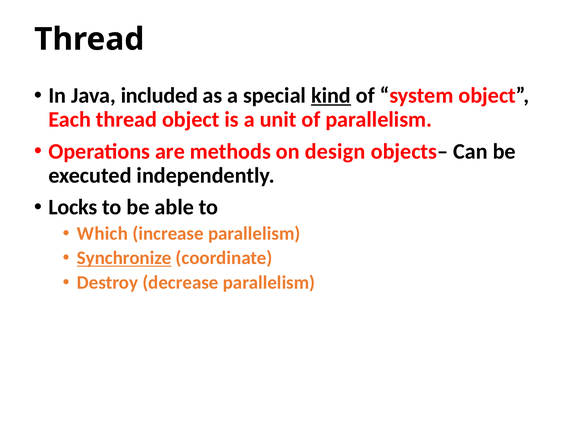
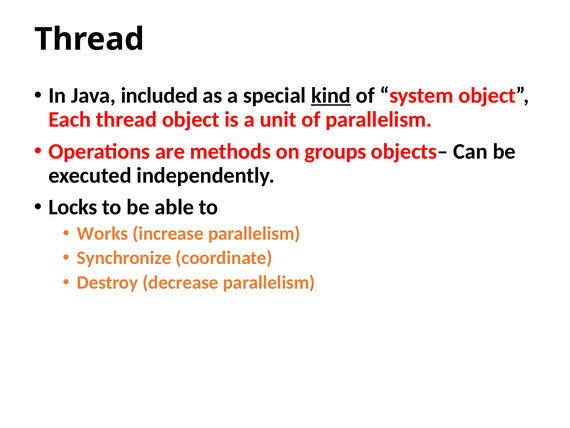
design: design -> groups
Which: Which -> Works
Synchronize underline: present -> none
